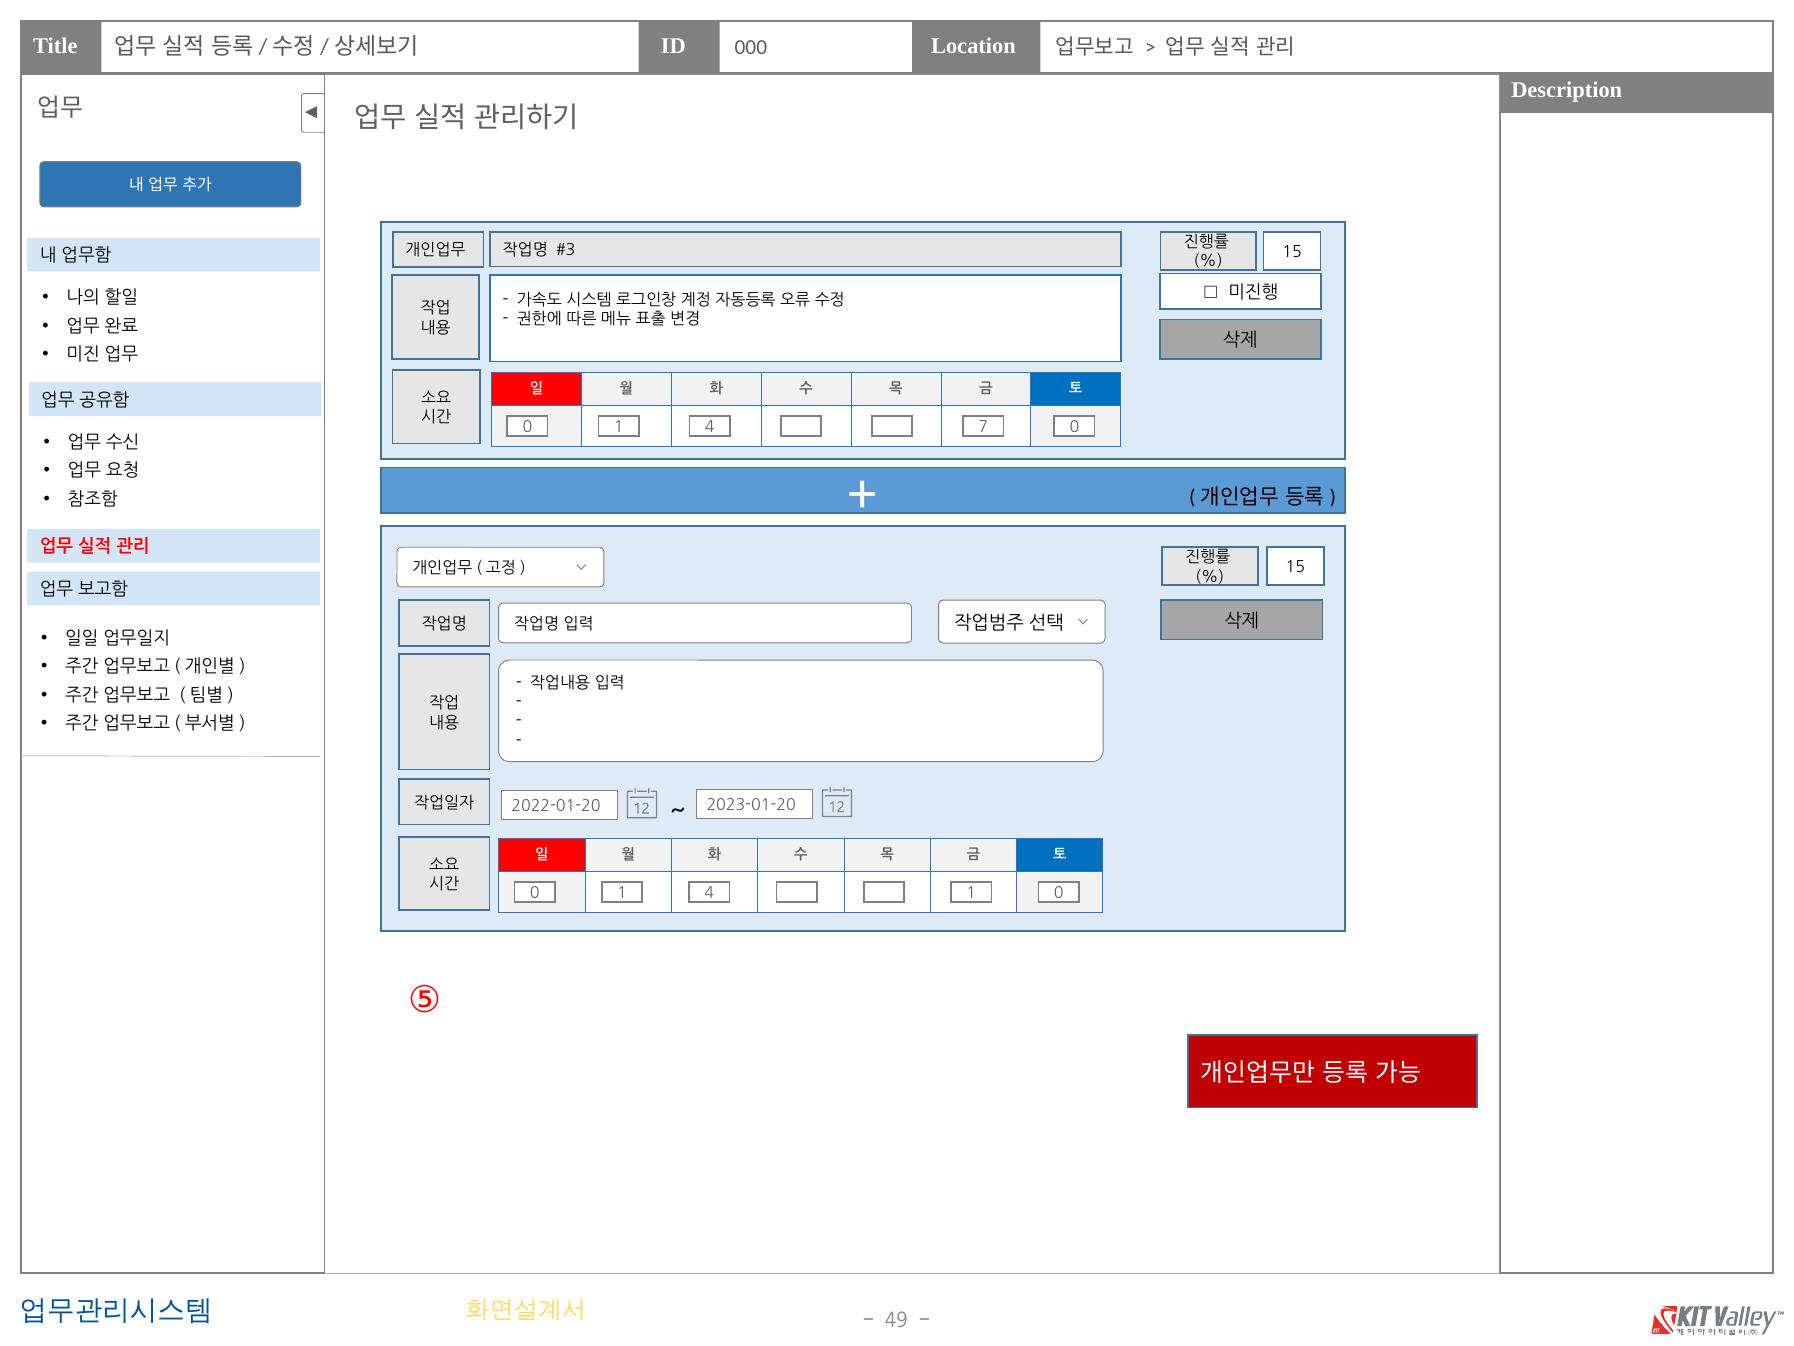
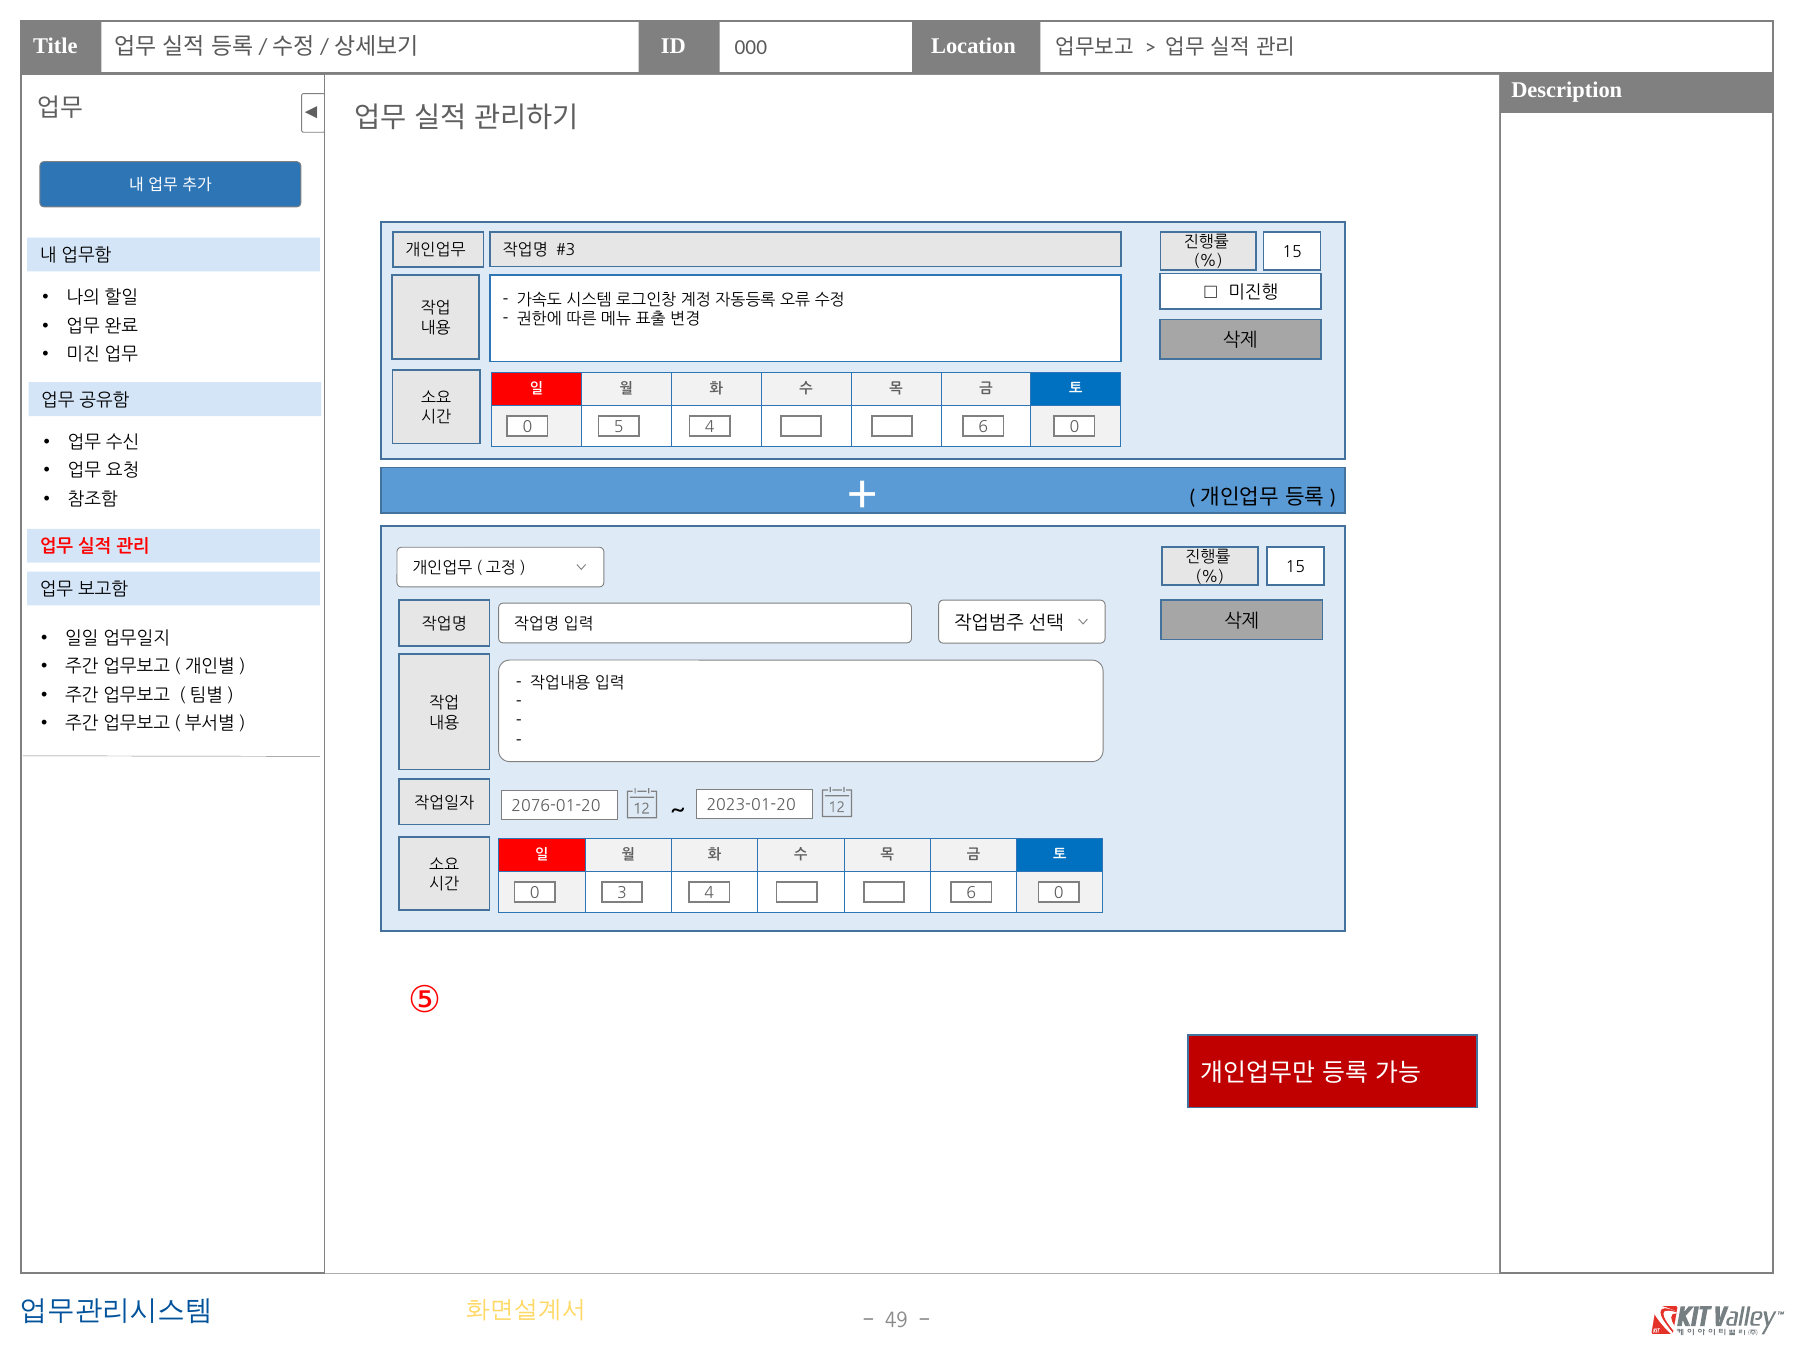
1 at (619, 427): 1 -> 5
7 at (983, 427): 7 -> 6
2022-01-20: 2022-01-20 -> 2076-01-20
1 at (622, 893): 1 -> 3
1 at (971, 893): 1 -> 6
